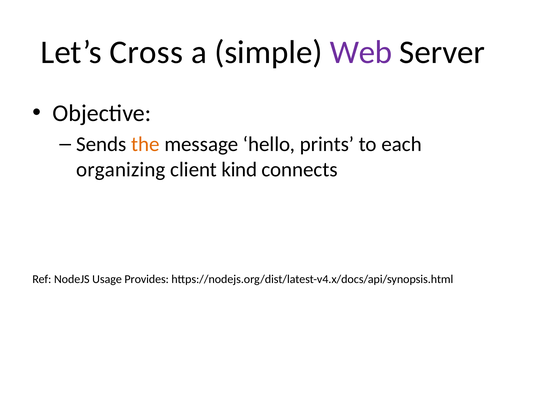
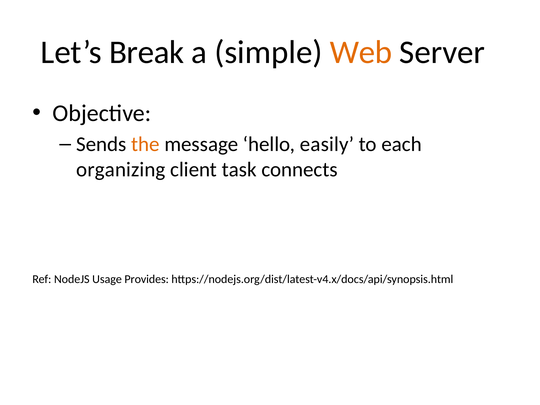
Cross: Cross -> Break
Web colour: purple -> orange
prints: prints -> easily
kind: kind -> task
